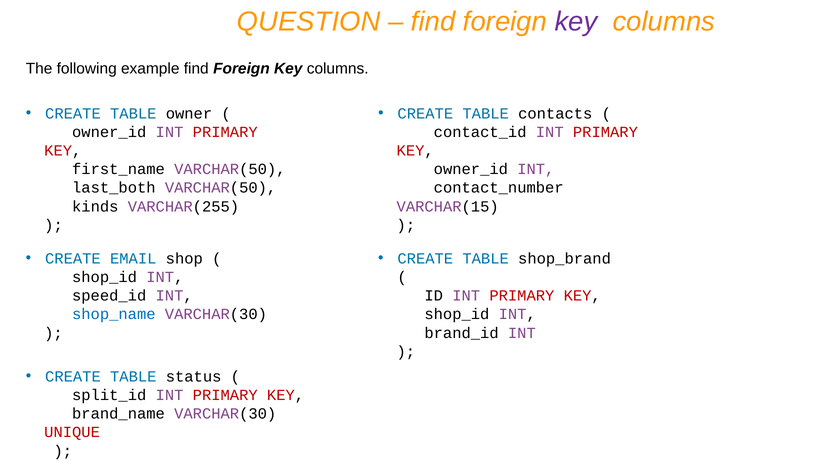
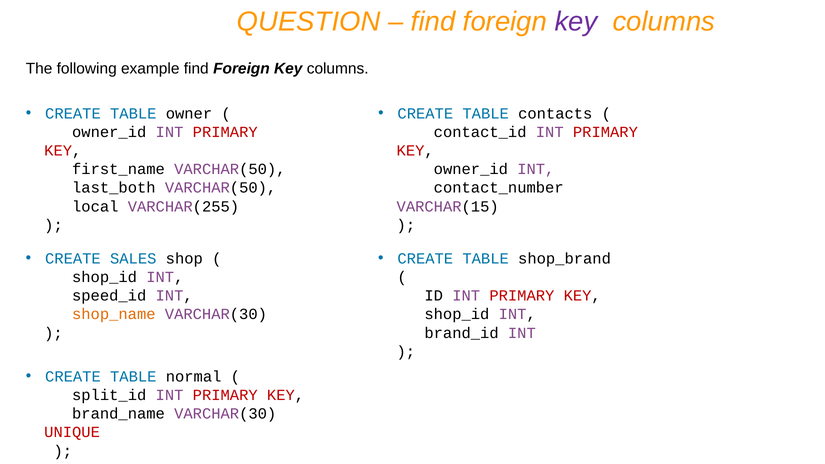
kinds: kinds -> local
EMAIL: EMAIL -> SALES
shop_name colour: blue -> orange
status: status -> normal
